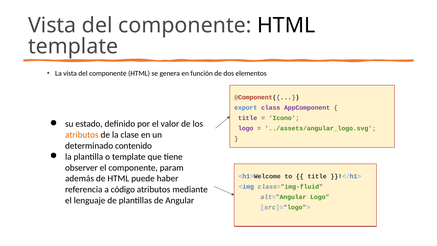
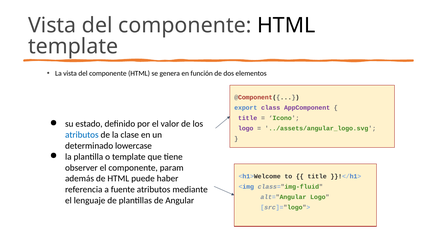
atributos at (82, 135) colour: orange -> blue
contenido: contenido -> lowercase
código: código -> fuente
